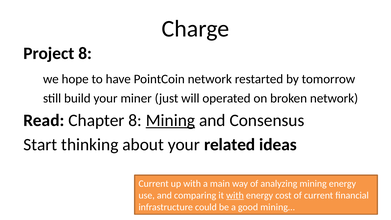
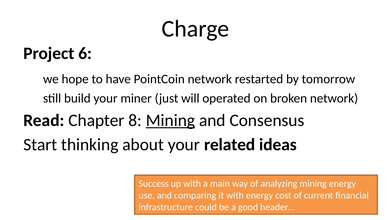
Project 8: 8 -> 6
Current at (154, 184): Current -> Success
with at (235, 195) underline: present -> none
mining…: mining… -> header…
